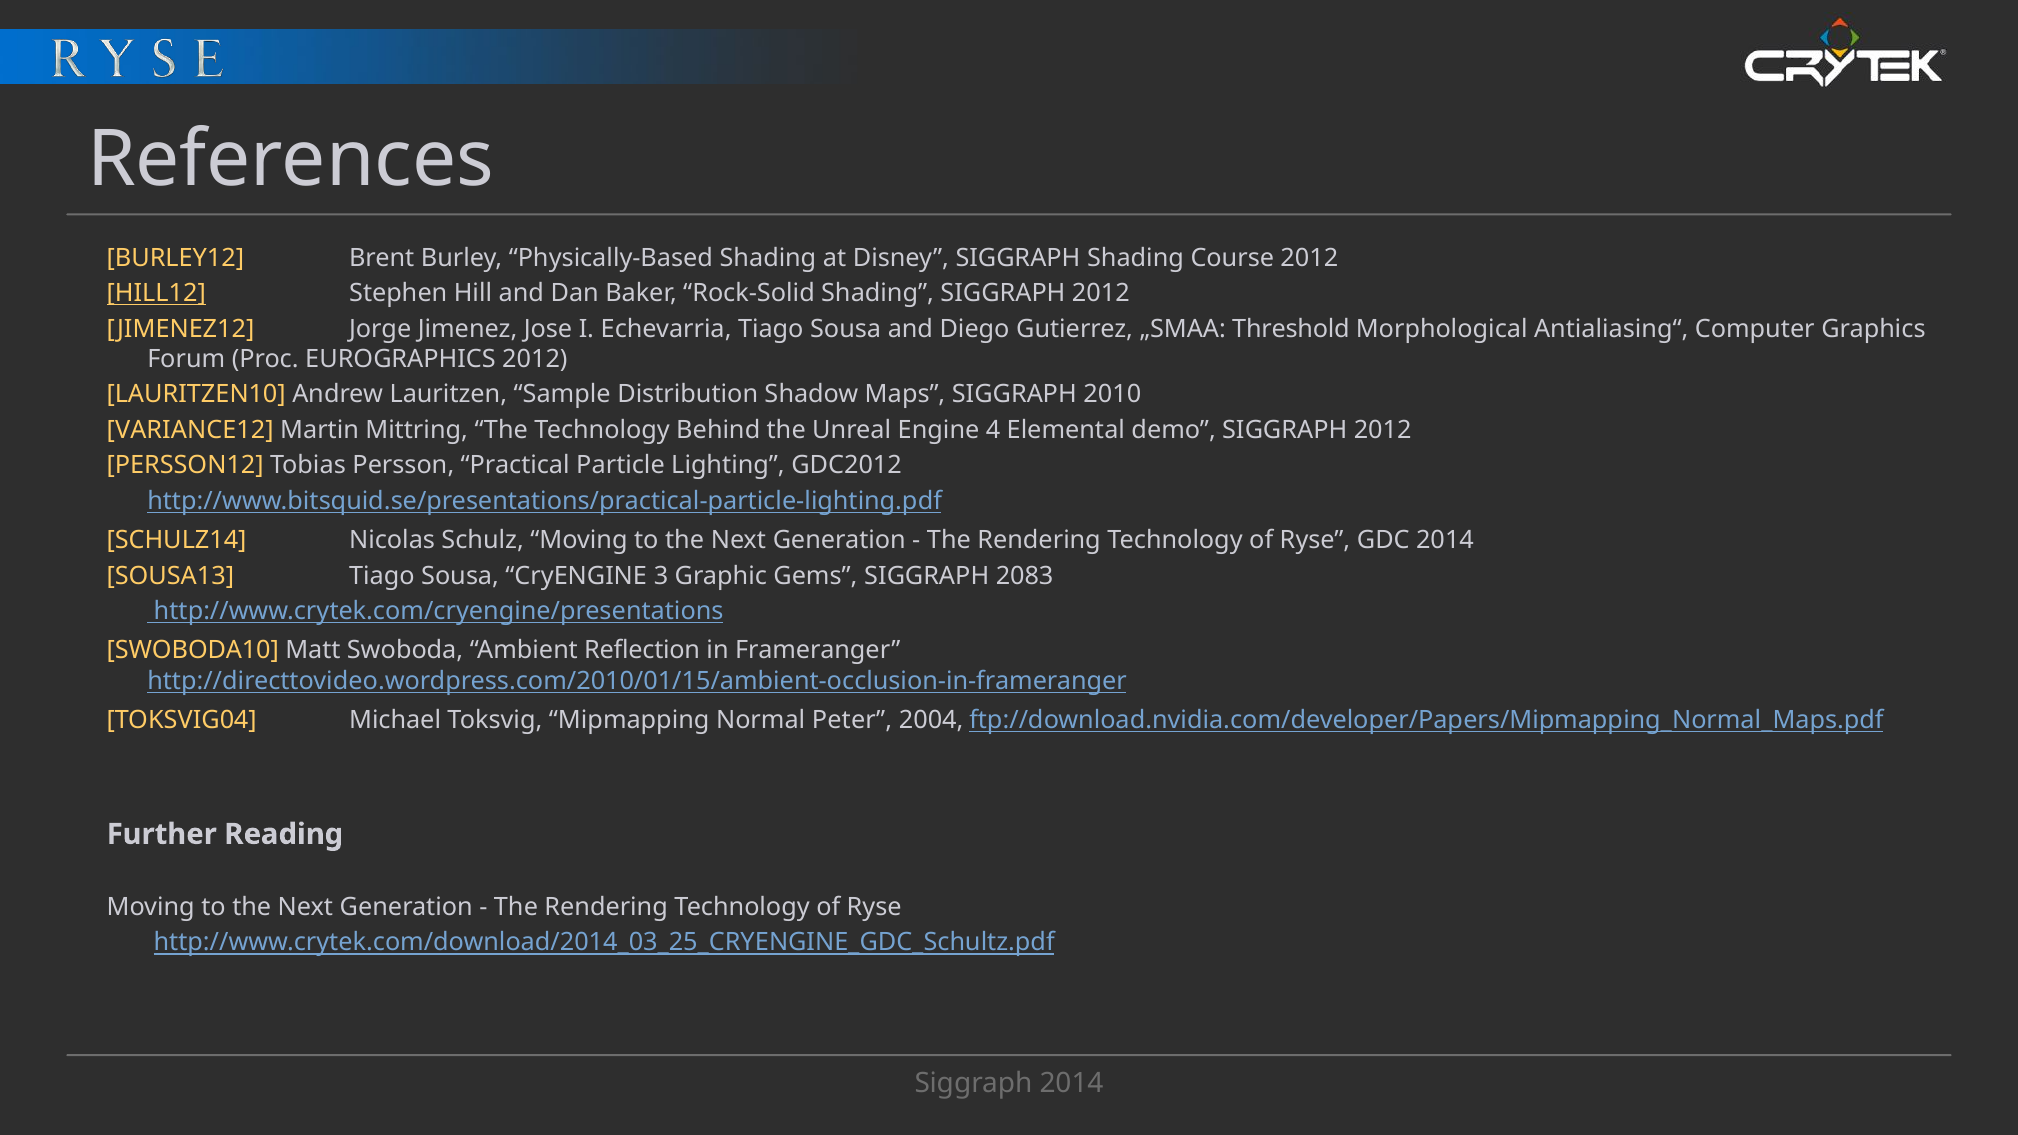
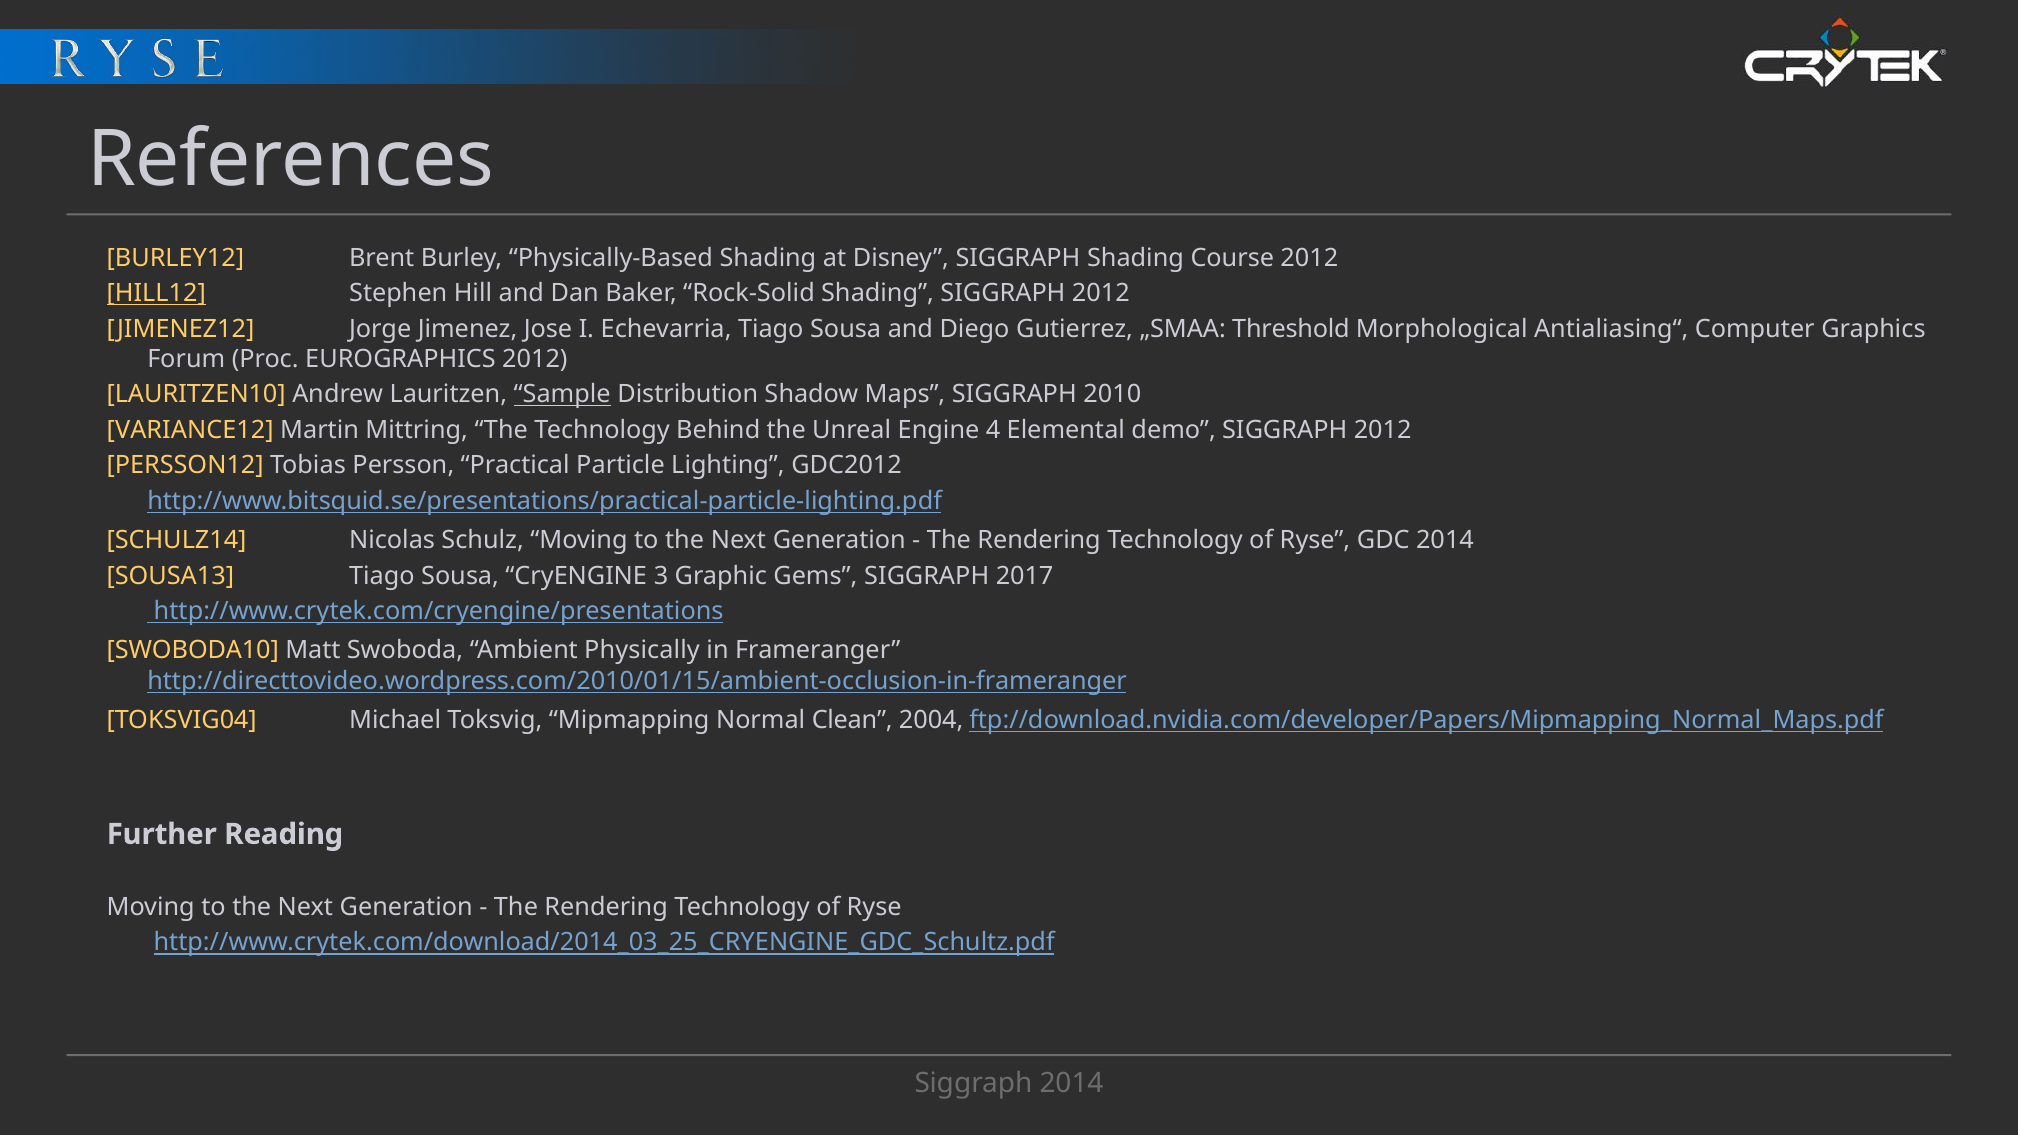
Sample underline: none -> present
2083: 2083 -> 2017
Reflection: Reflection -> Physically
Peter: Peter -> Clean
